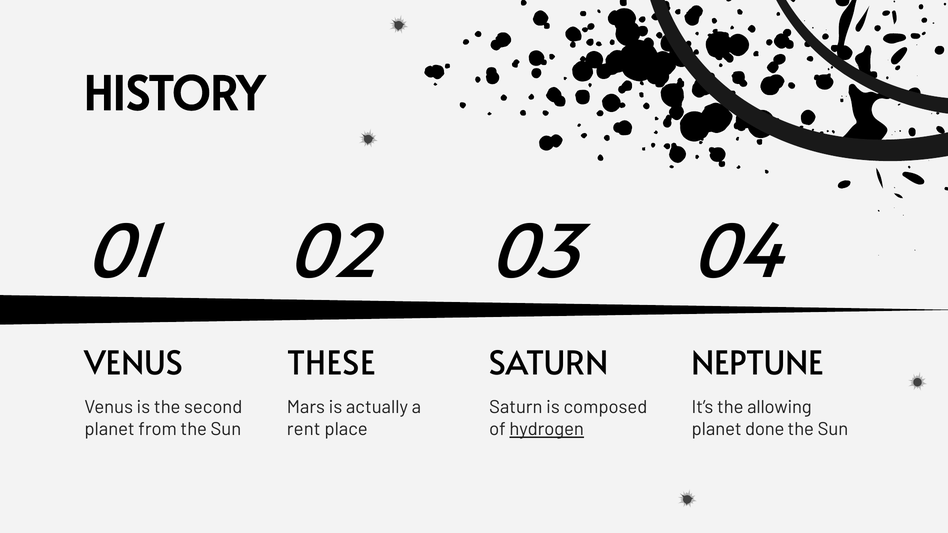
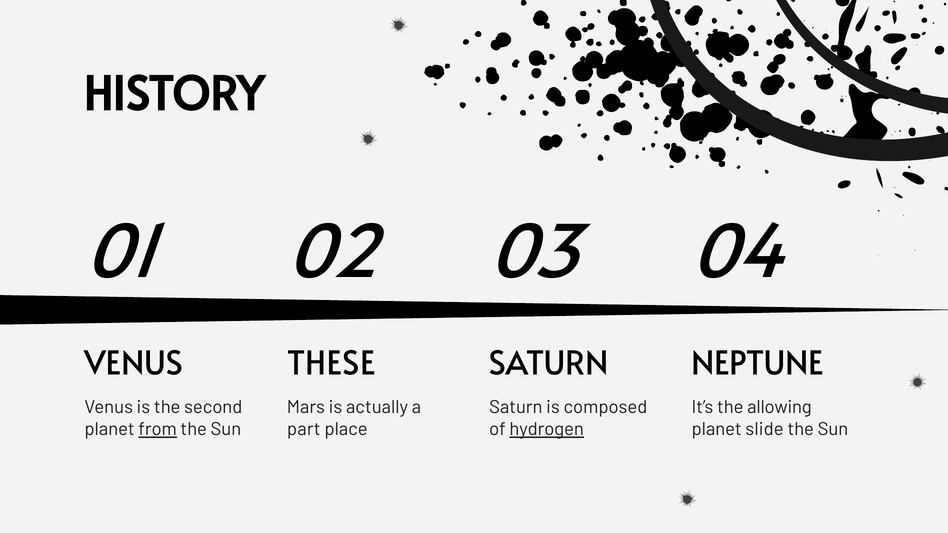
from underline: none -> present
rent: rent -> part
done: done -> slide
